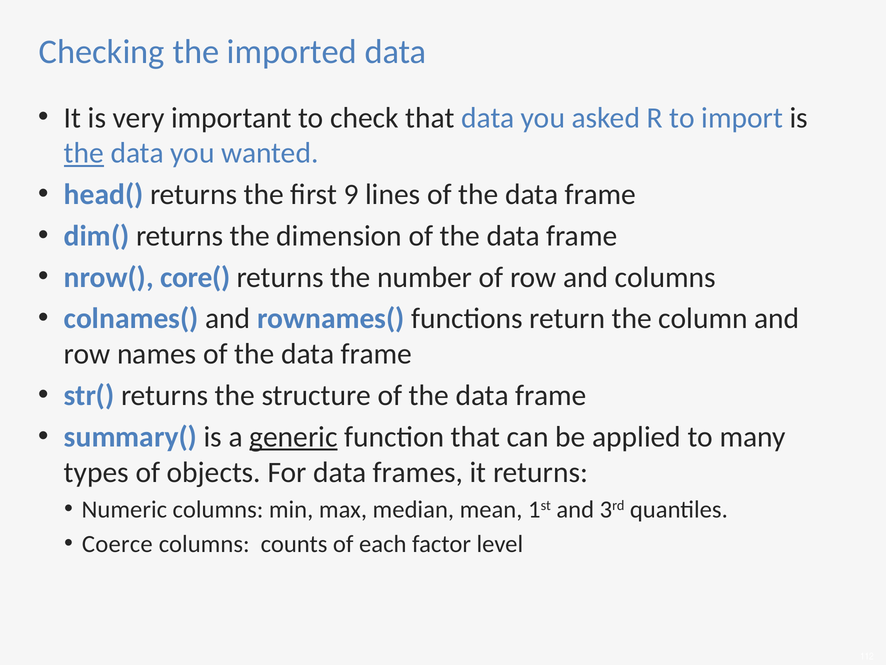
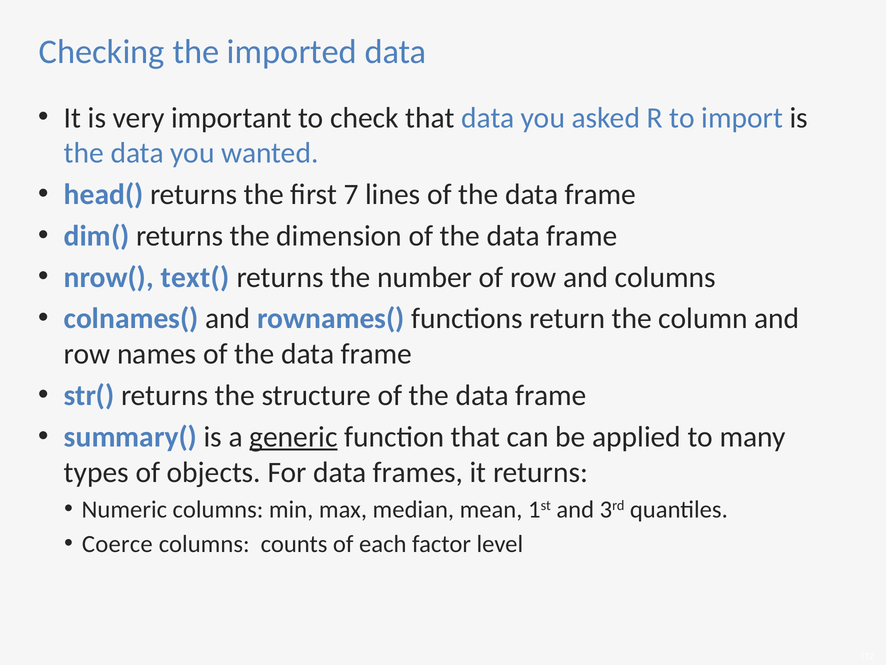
the at (84, 153) underline: present -> none
9: 9 -> 7
core(: core( -> text(
